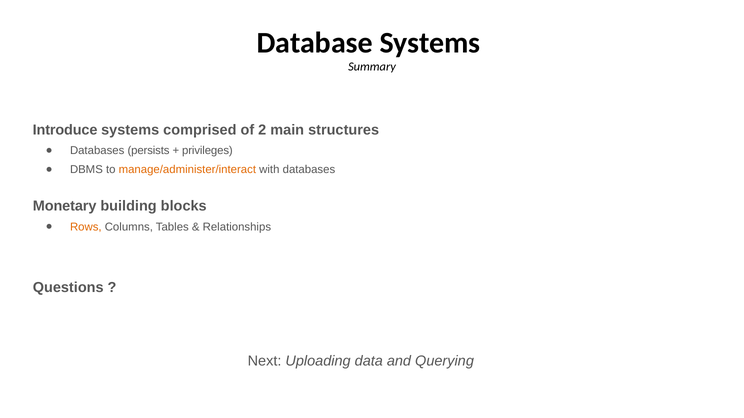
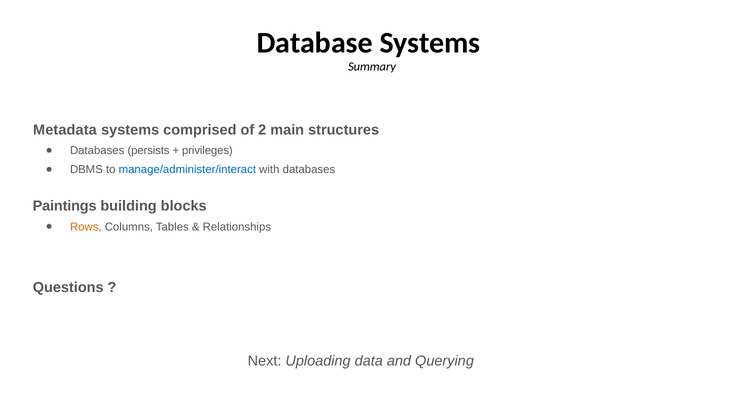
Introduce: Introduce -> Metadata
manage/administer/interact colour: orange -> blue
Monetary: Monetary -> Paintings
